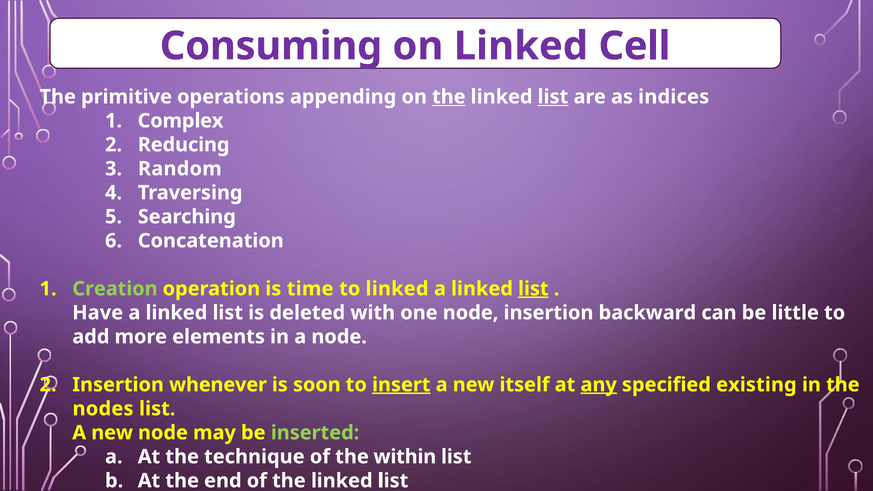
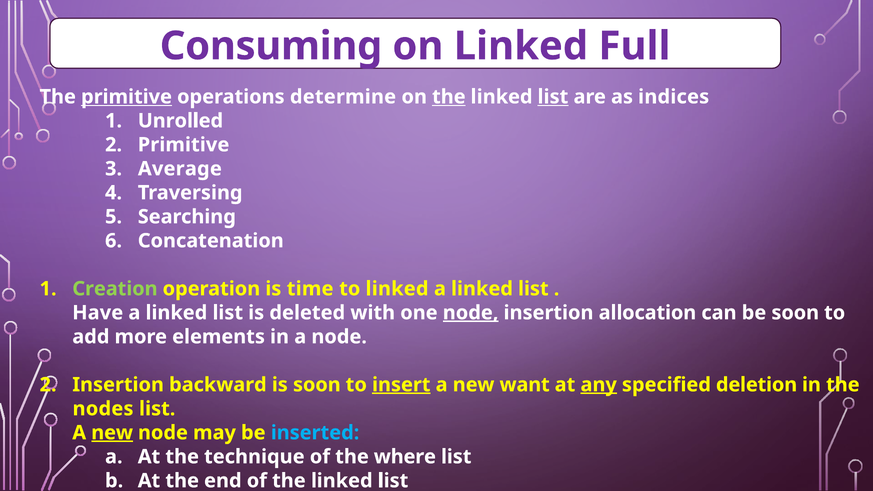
Cell: Cell -> Full
primitive at (127, 97) underline: none -> present
appending: appending -> determine
Complex: Complex -> Unrolled
Reducing at (184, 145): Reducing -> Primitive
Random: Random -> Average
list at (533, 289) underline: present -> none
node at (471, 313) underline: none -> present
backward: backward -> allocation
be little: little -> soon
whenever: whenever -> backward
itself: itself -> want
existing: existing -> deletion
new at (112, 433) underline: none -> present
inserted colour: light green -> light blue
within: within -> where
